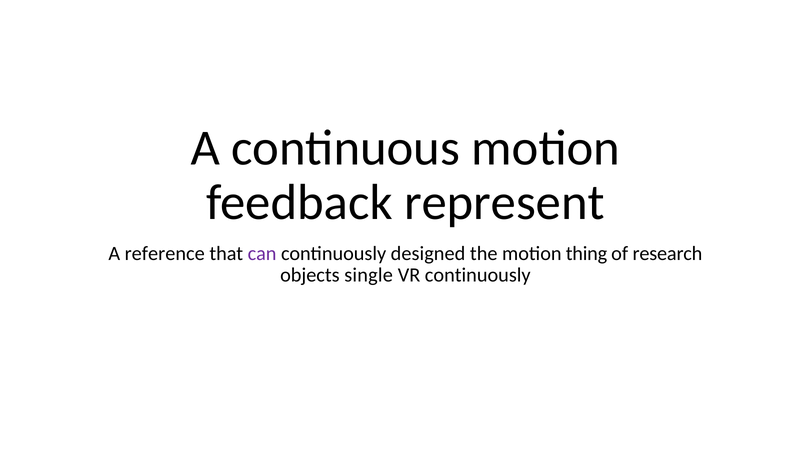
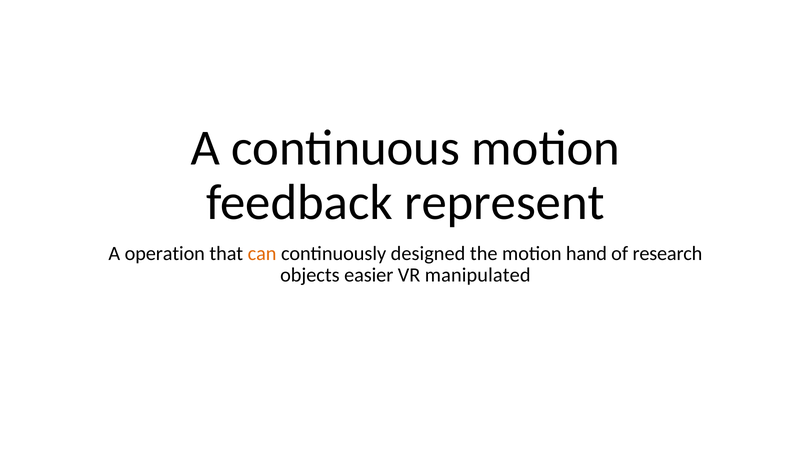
reference: reference -> operation
can colour: purple -> orange
thing: thing -> hand
single: single -> easier
VR continuously: continuously -> manipulated
